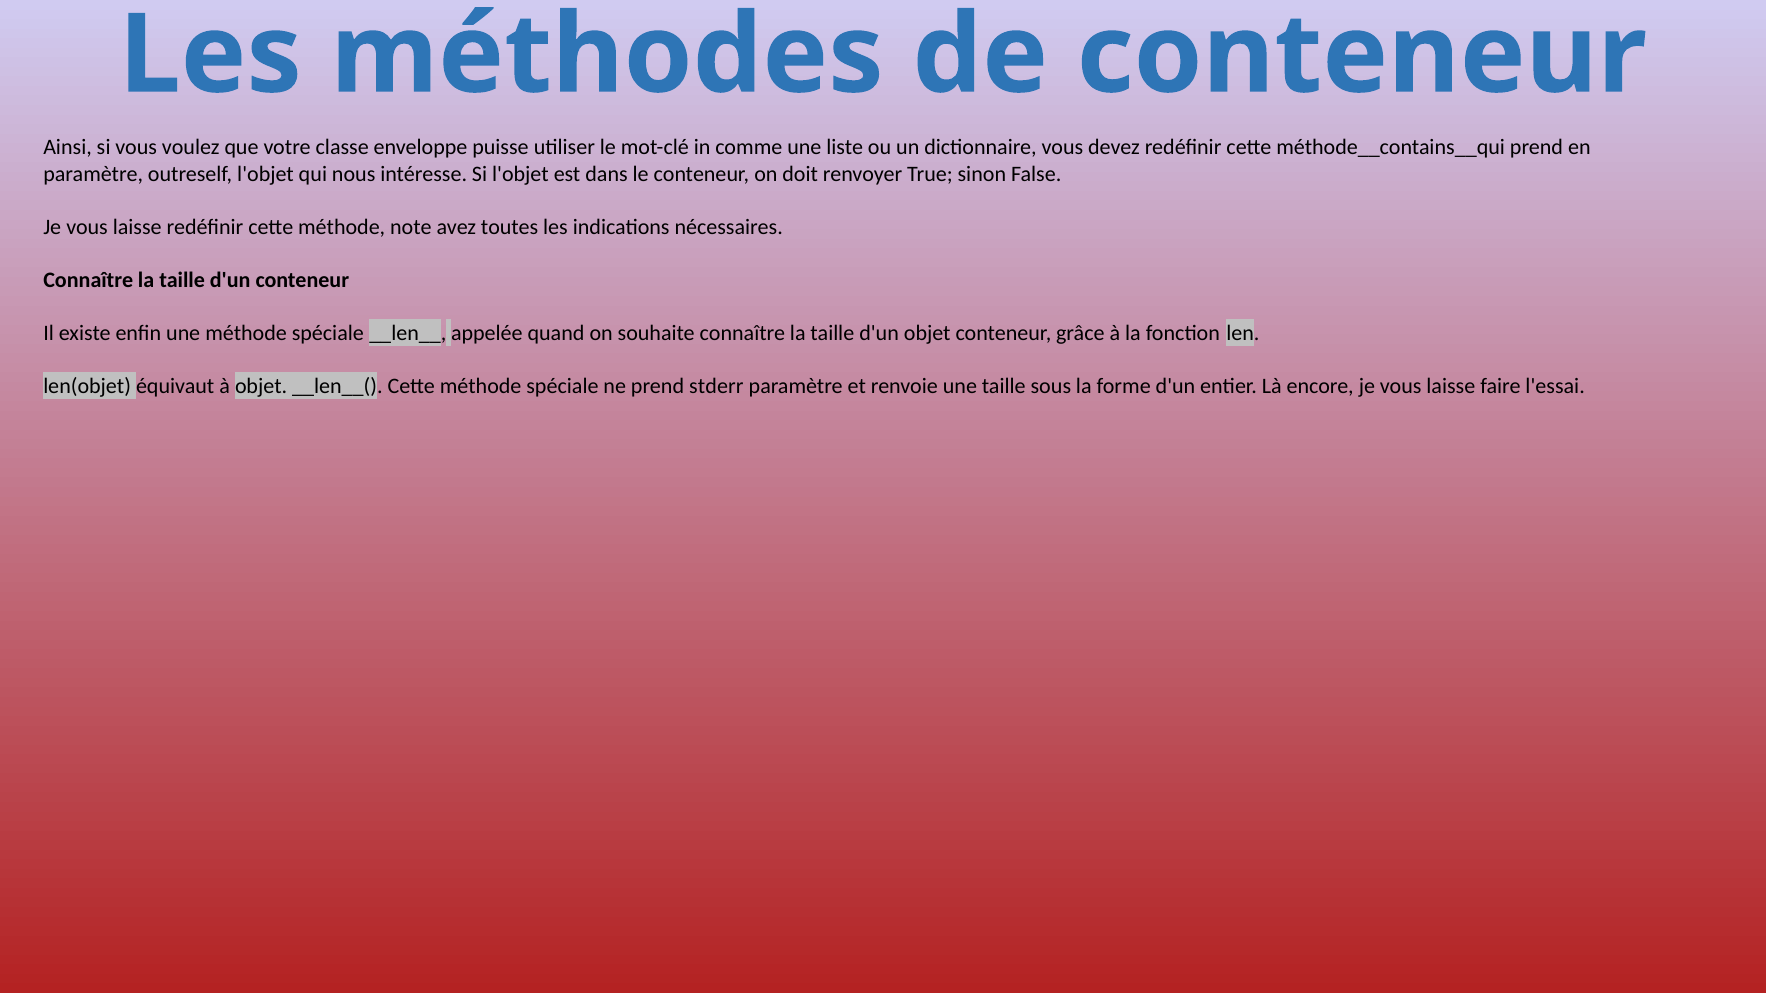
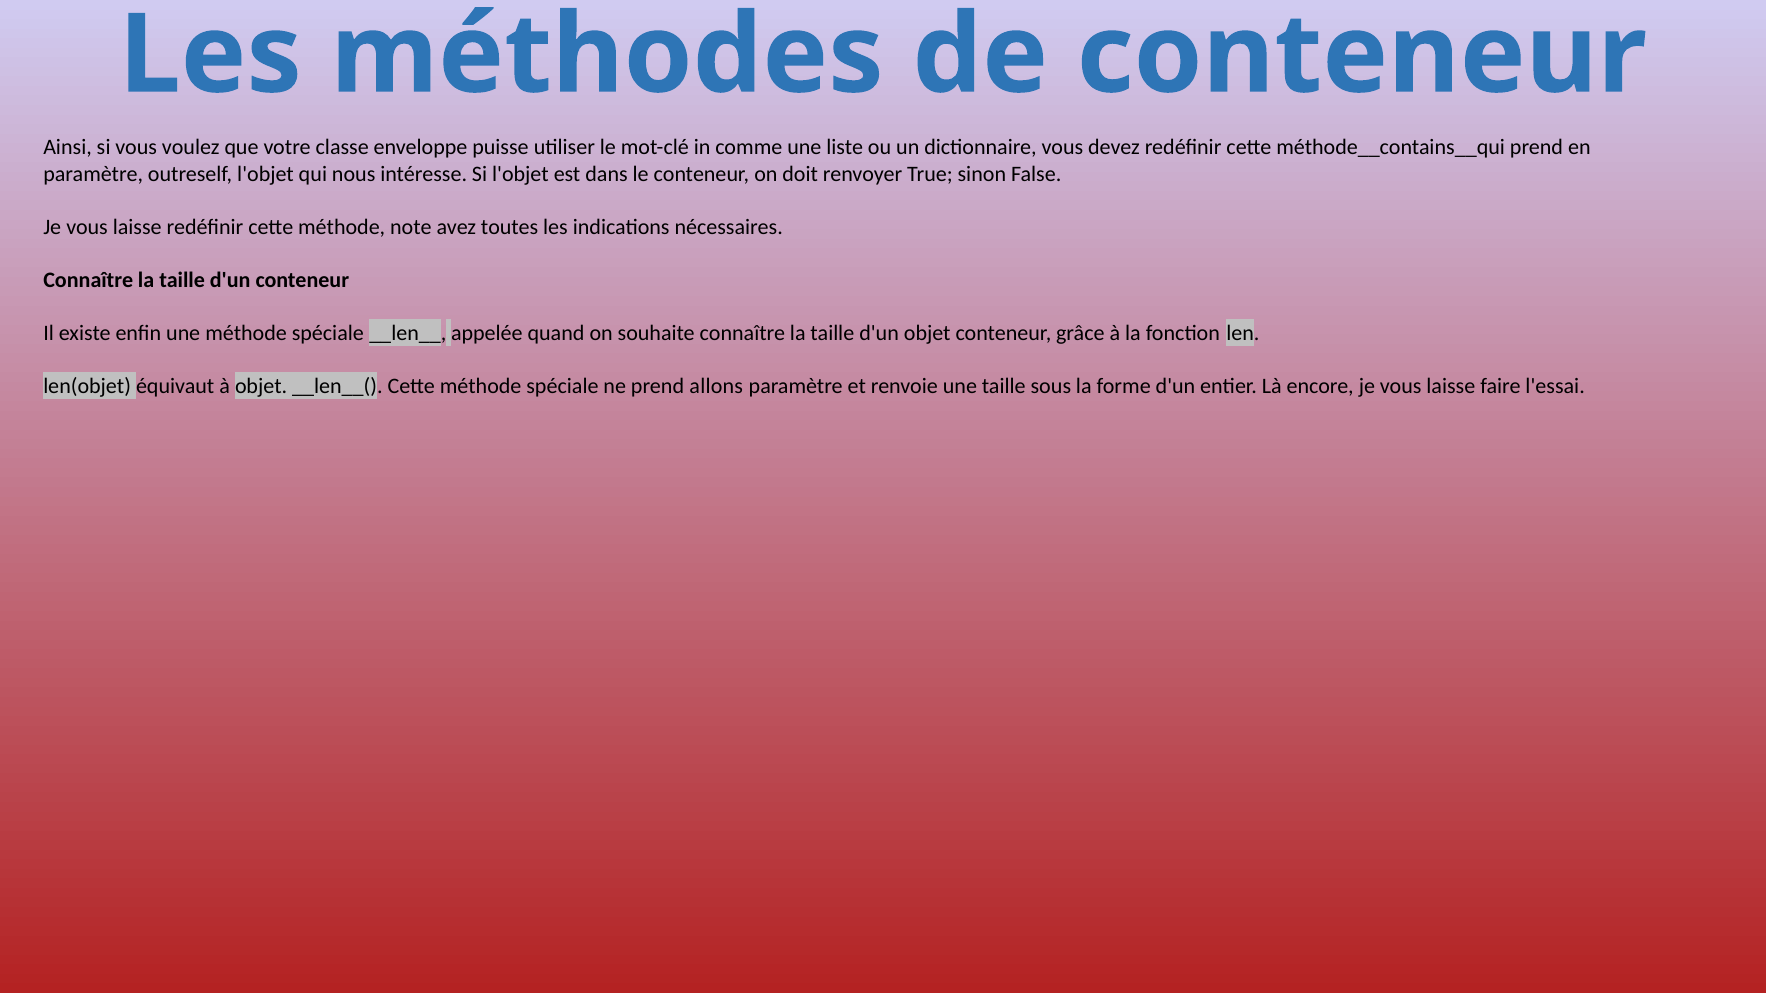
stderr: stderr -> allons
